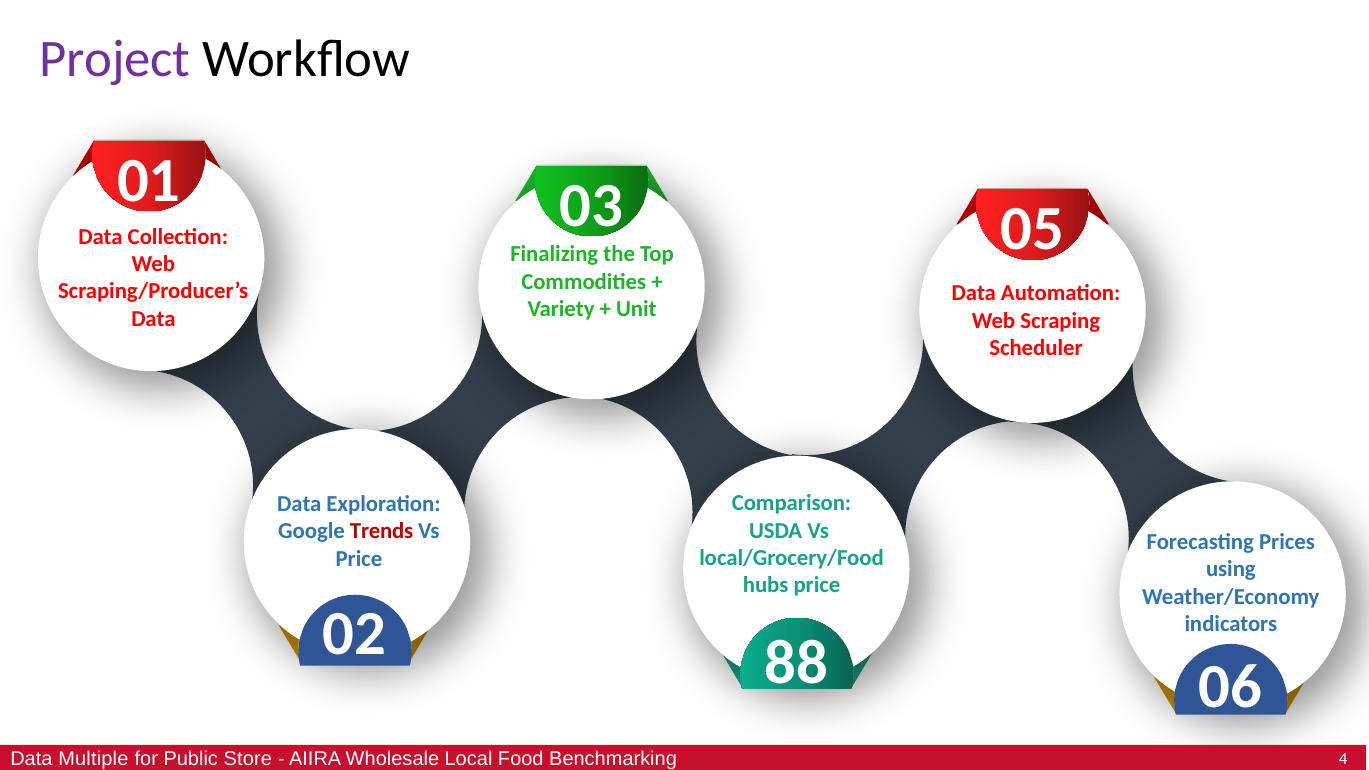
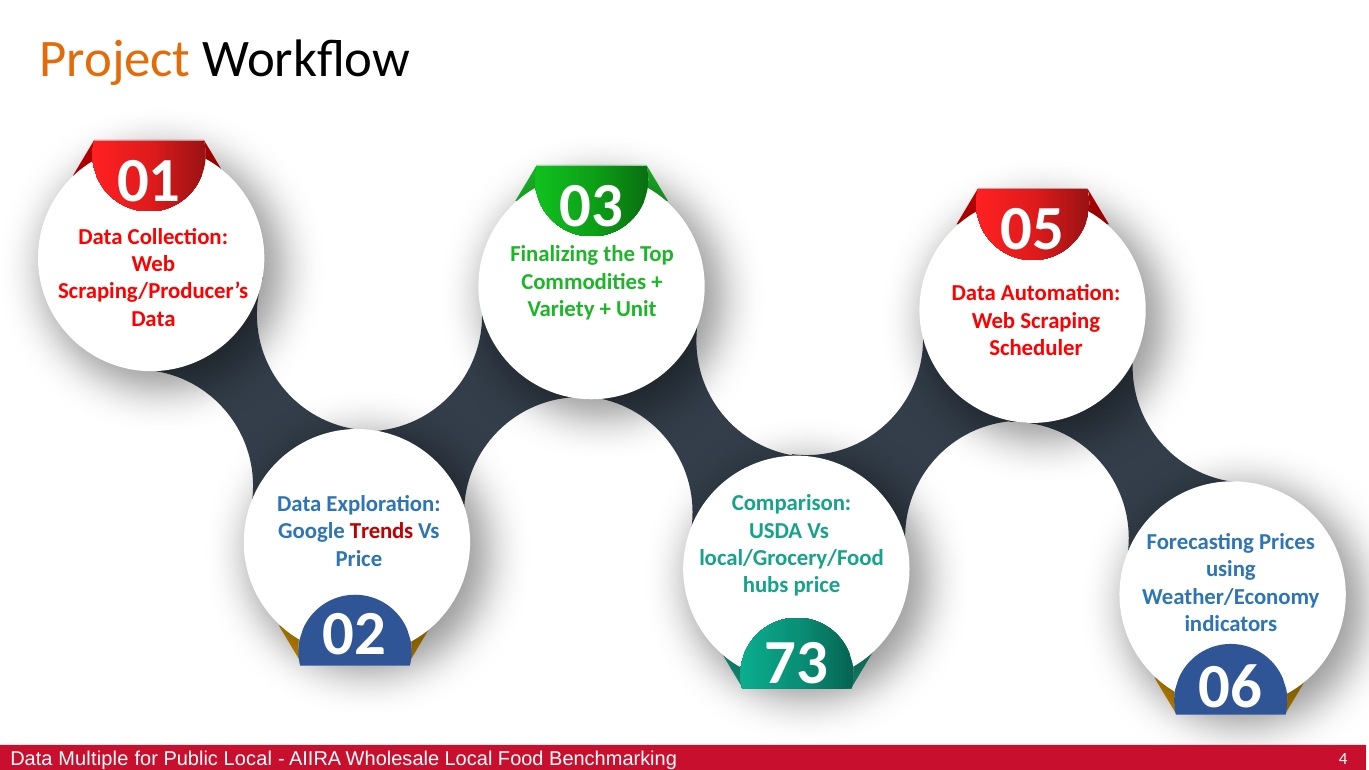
Project colour: purple -> orange
88: 88 -> 73
Public Store: Store -> Local
